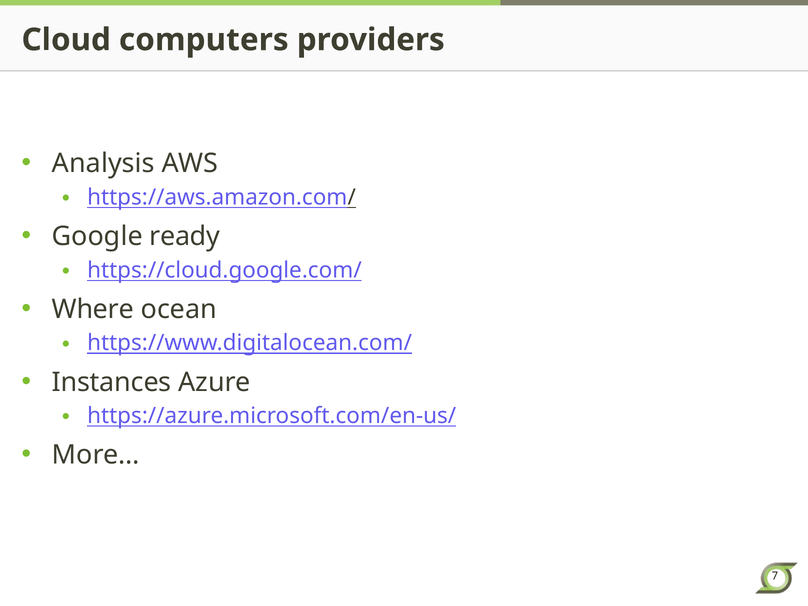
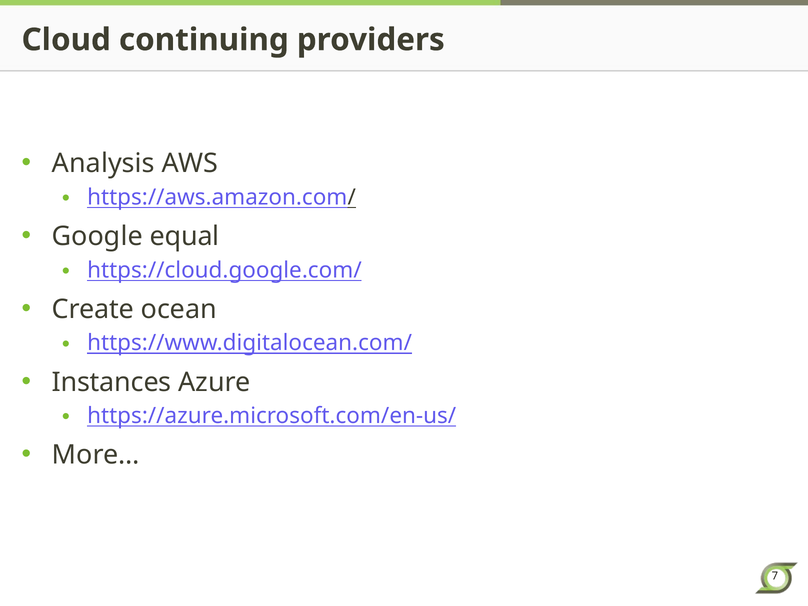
computers: computers -> continuing
ready: ready -> equal
Where: Where -> Create
